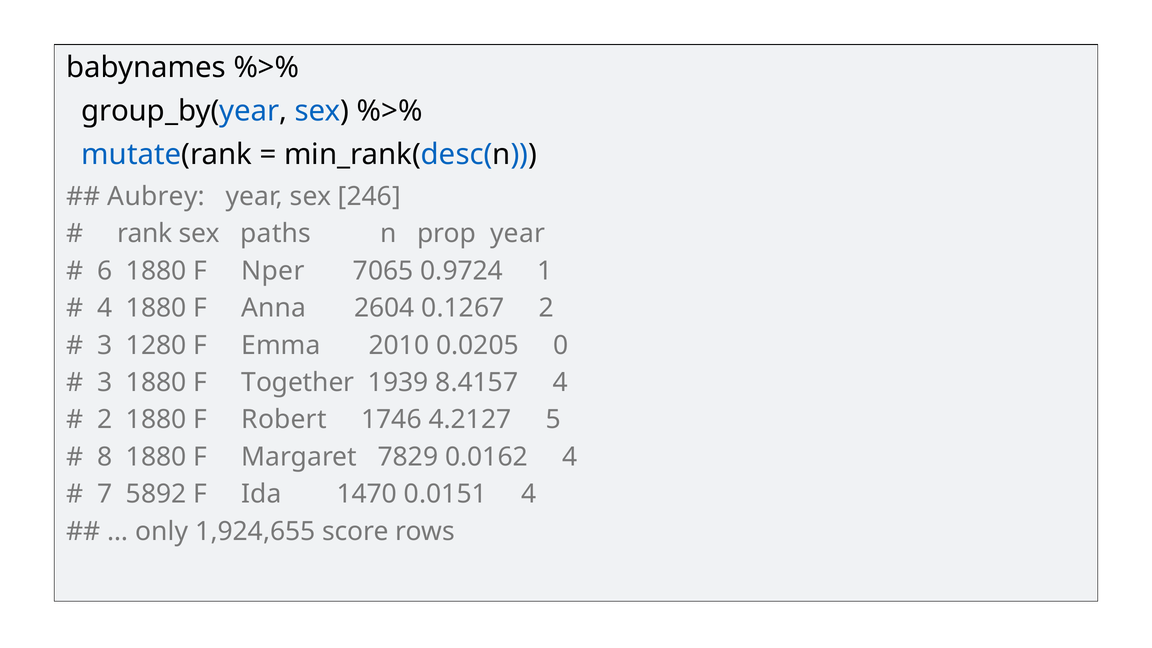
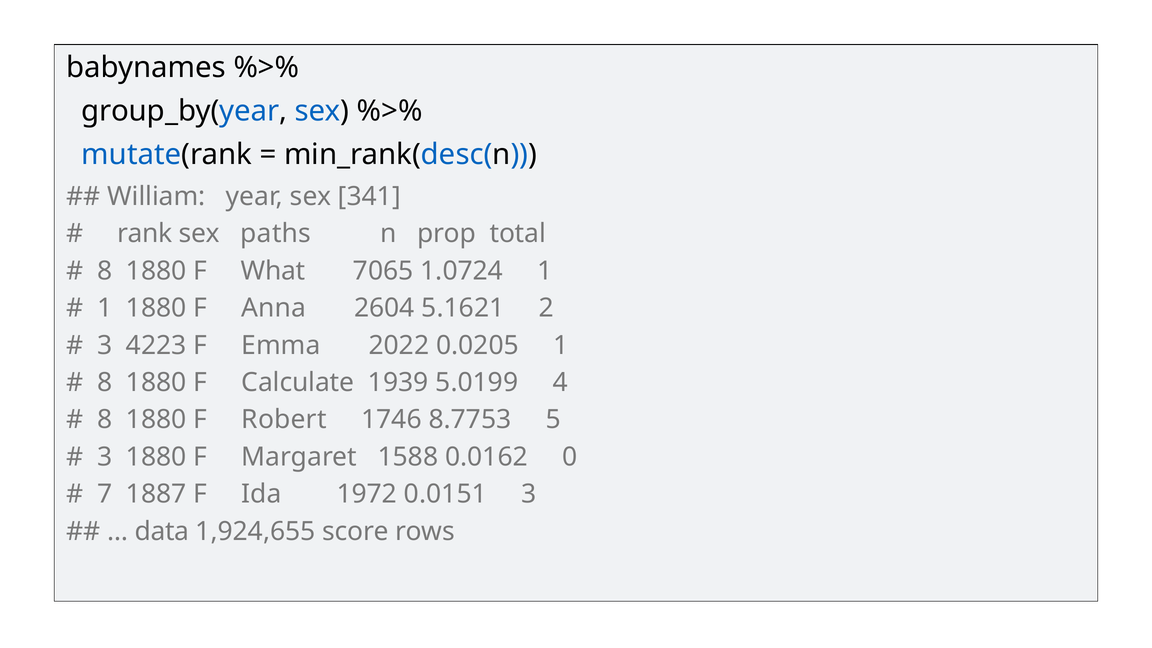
Aubrey: Aubrey -> William
246: 246 -> 341
prop year: year -> total
6 at (105, 271): 6 -> 8
Nper: Nper -> What
0.9724: 0.9724 -> 1.0724
4 at (105, 308): 4 -> 1
0.1267: 0.1267 -> 5.1621
1280: 1280 -> 4223
2010: 2010 -> 2022
0.0205 0: 0 -> 1
3 at (105, 382): 3 -> 8
Together: Together -> Calculate
8.4157: 8.4157 -> 5.0199
2 at (105, 420): 2 -> 8
4.2127: 4.2127 -> 8.7753
8 at (105, 457): 8 -> 3
7829: 7829 -> 1588
0.0162 4: 4 -> 0
5892: 5892 -> 1887
1470: 1470 -> 1972
0.0151 4: 4 -> 3
only: only -> data
